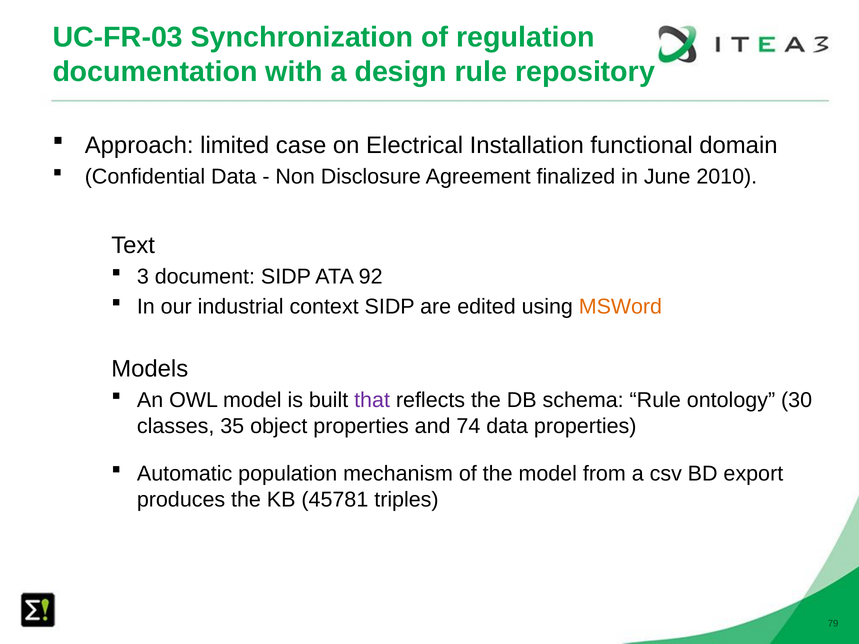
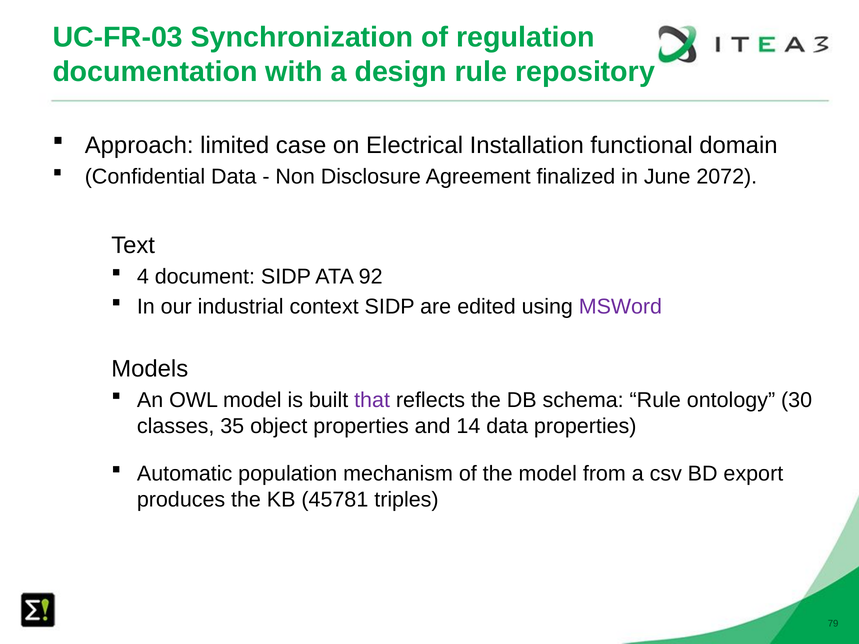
2010: 2010 -> 2072
3: 3 -> 4
MSWord colour: orange -> purple
74: 74 -> 14
